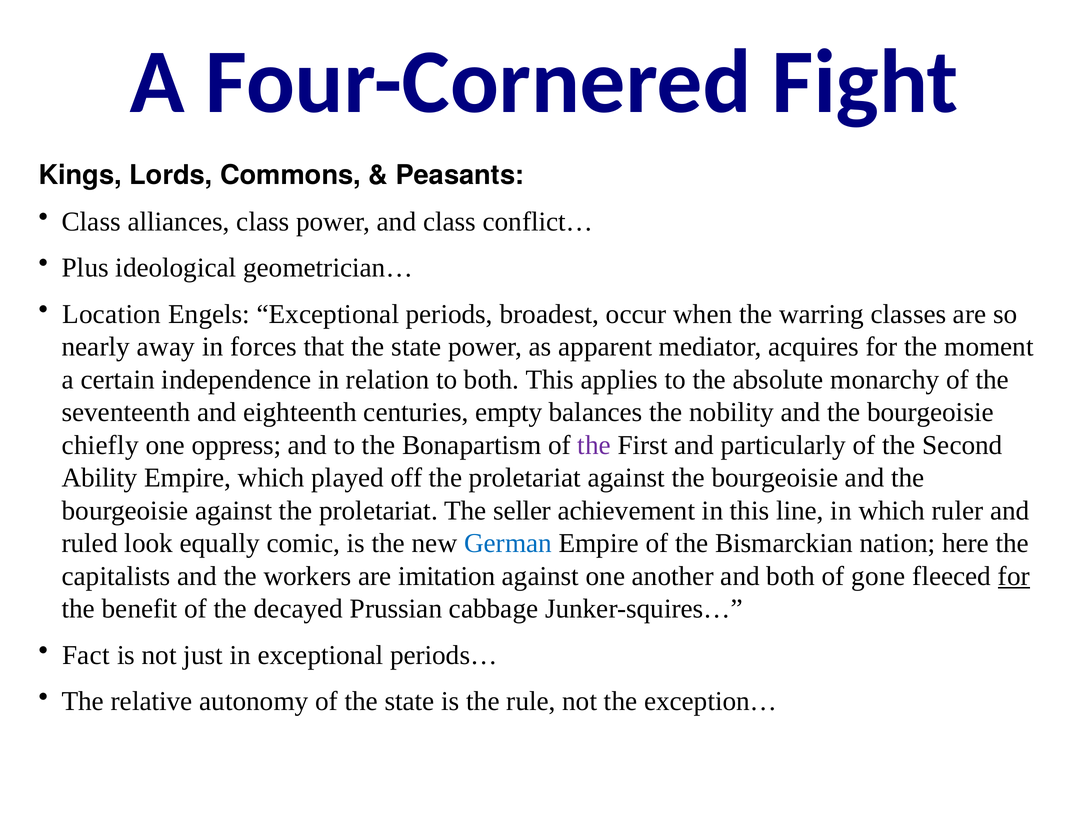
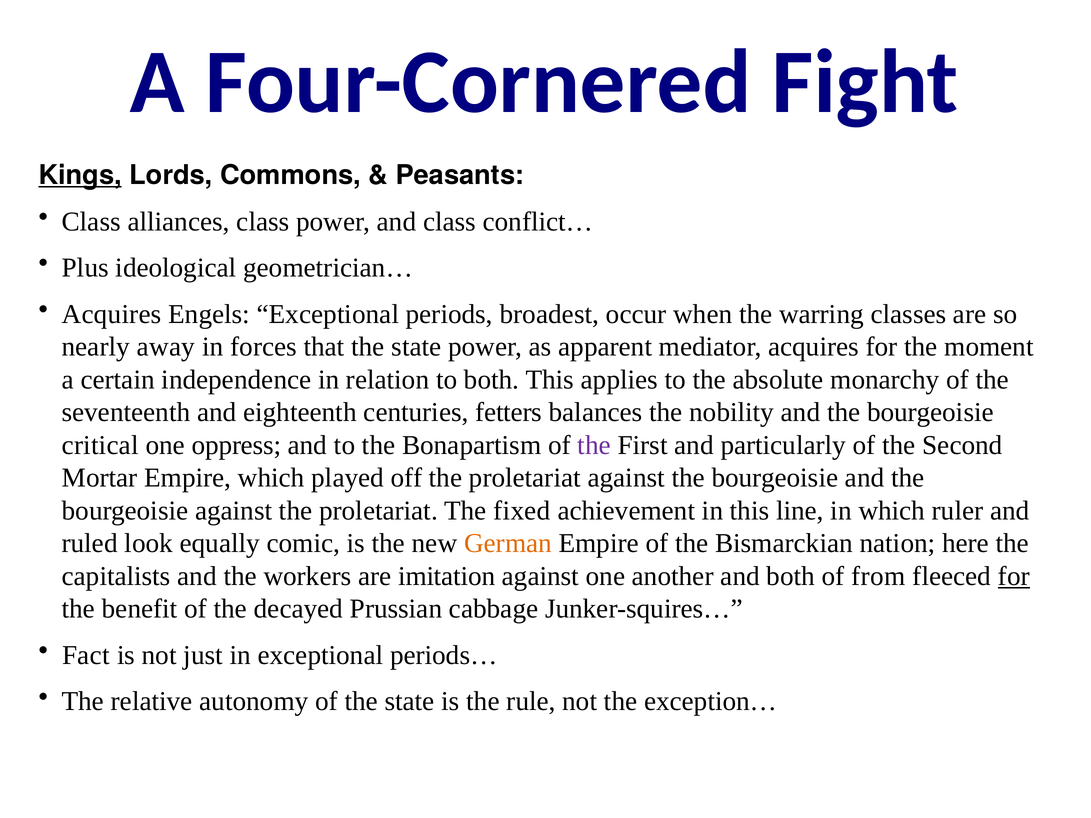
Kings underline: none -> present
Location at (112, 314): Location -> Acquires
empty: empty -> fetters
chiefly: chiefly -> critical
Ability: Ability -> Mortar
seller: seller -> fixed
German colour: blue -> orange
gone: gone -> from
